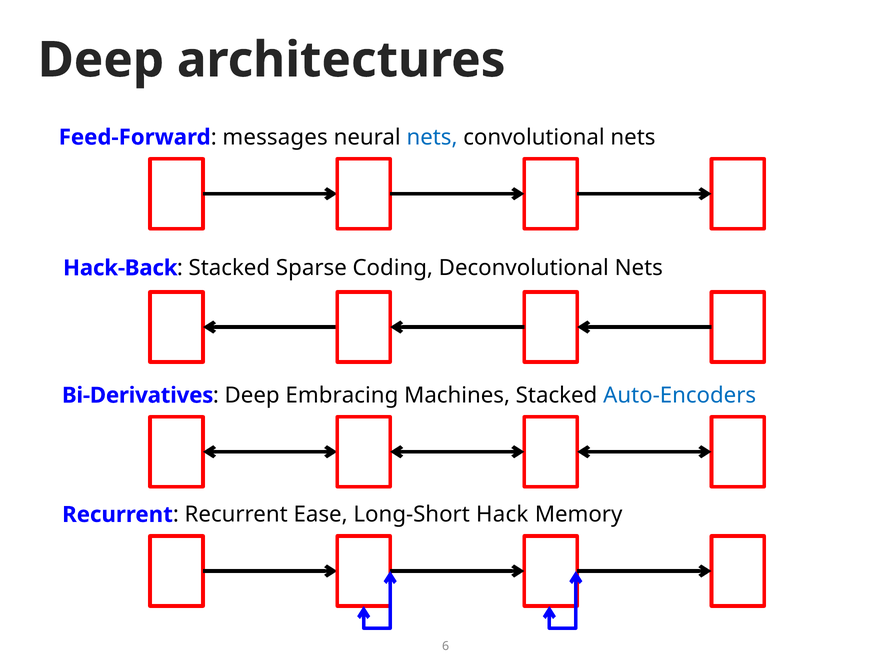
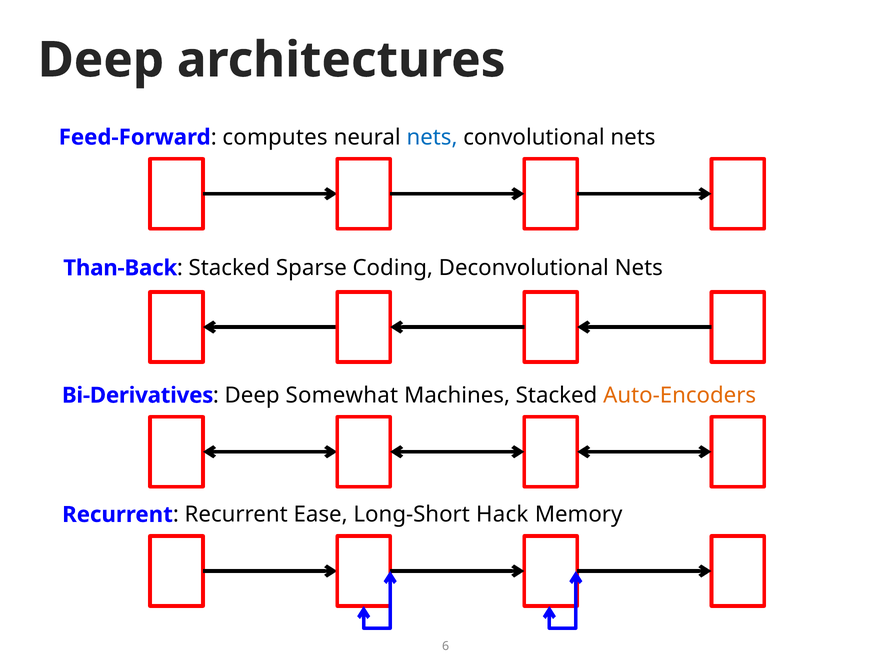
messages: messages -> computes
Hack-Back: Hack-Back -> Than-Back
Embracing: Embracing -> Somewhat
Auto-Encoders colour: blue -> orange
